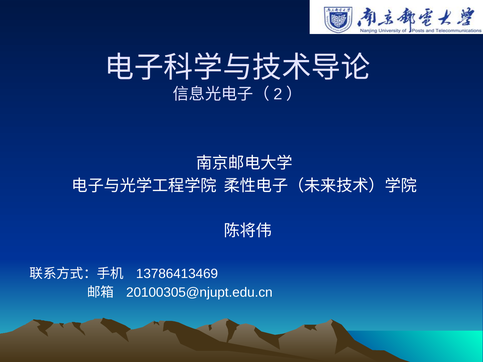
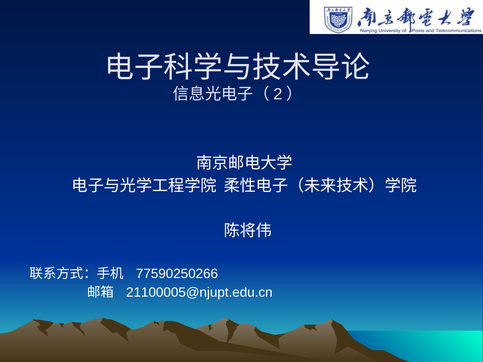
13786413469: 13786413469 -> 77590250266
20100305@njupt.edu.cn: 20100305@njupt.edu.cn -> 21100005@njupt.edu.cn
